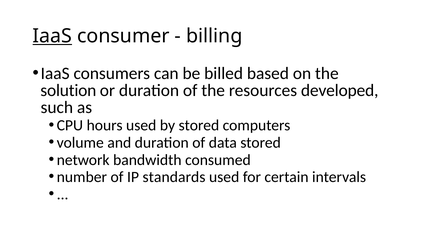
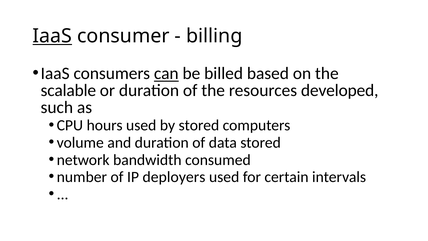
can underline: none -> present
solution: solution -> scalable
standards: standards -> deployers
